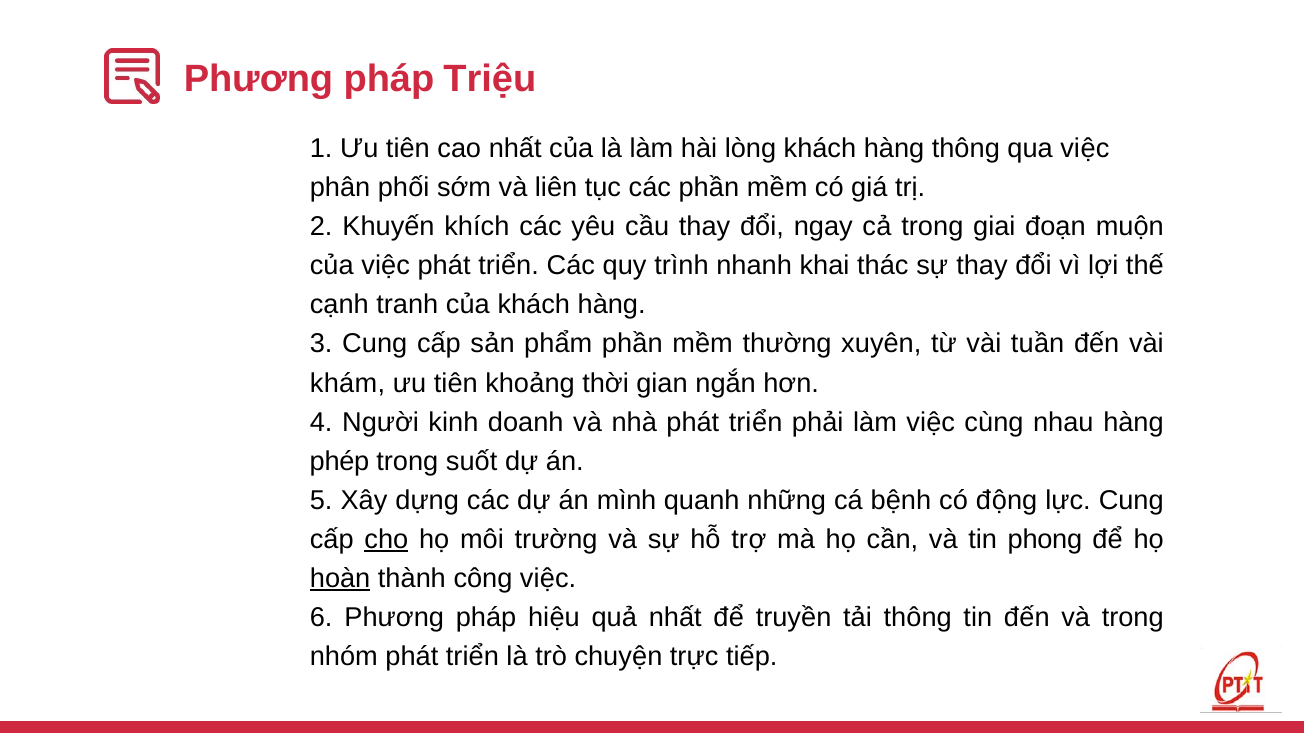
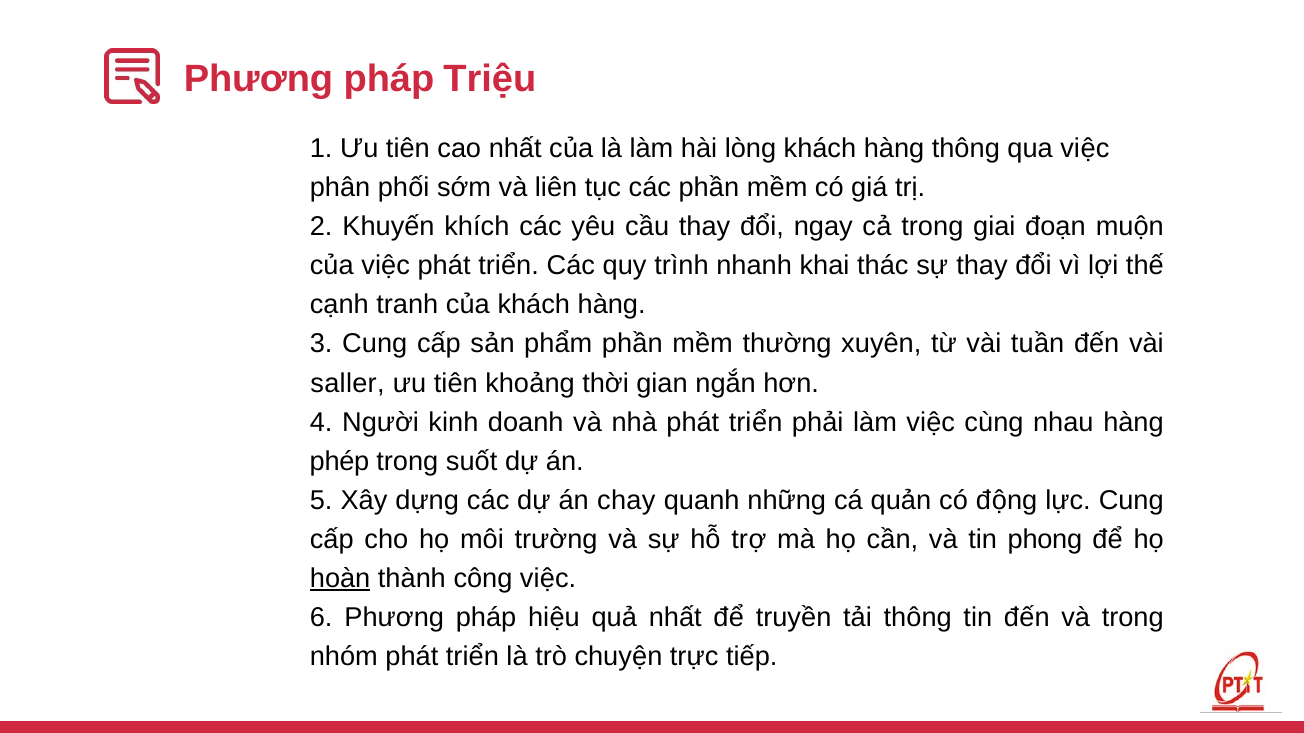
khám: khám -> saller
mình: mình -> chay
bệnh: bệnh -> quản
cho underline: present -> none
